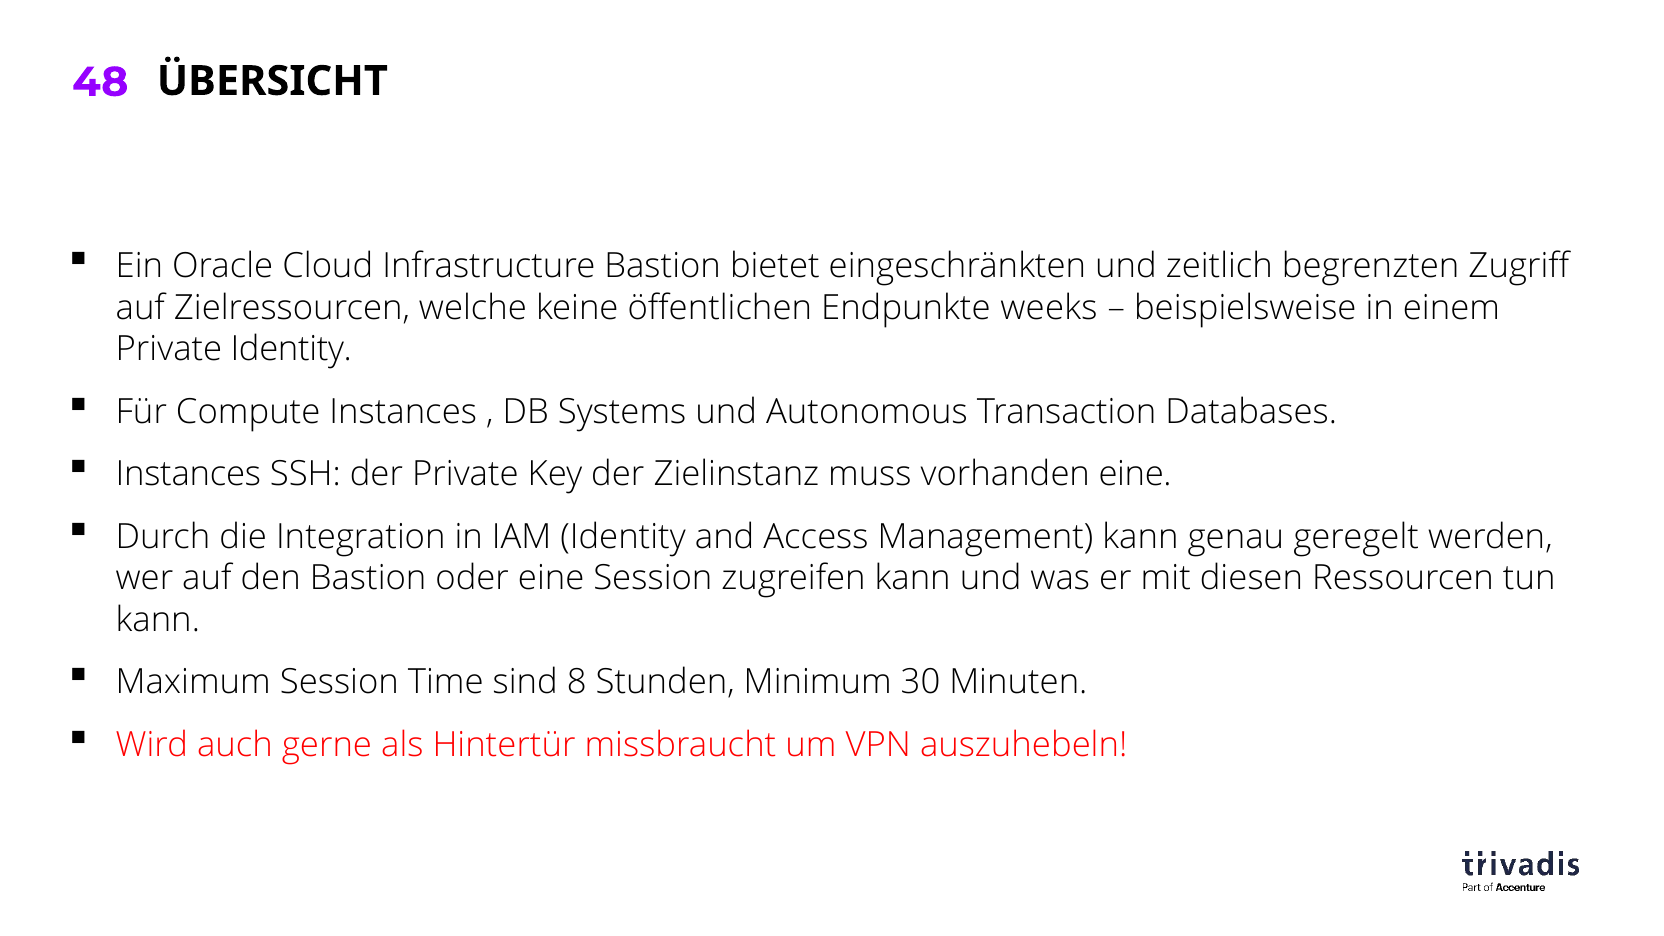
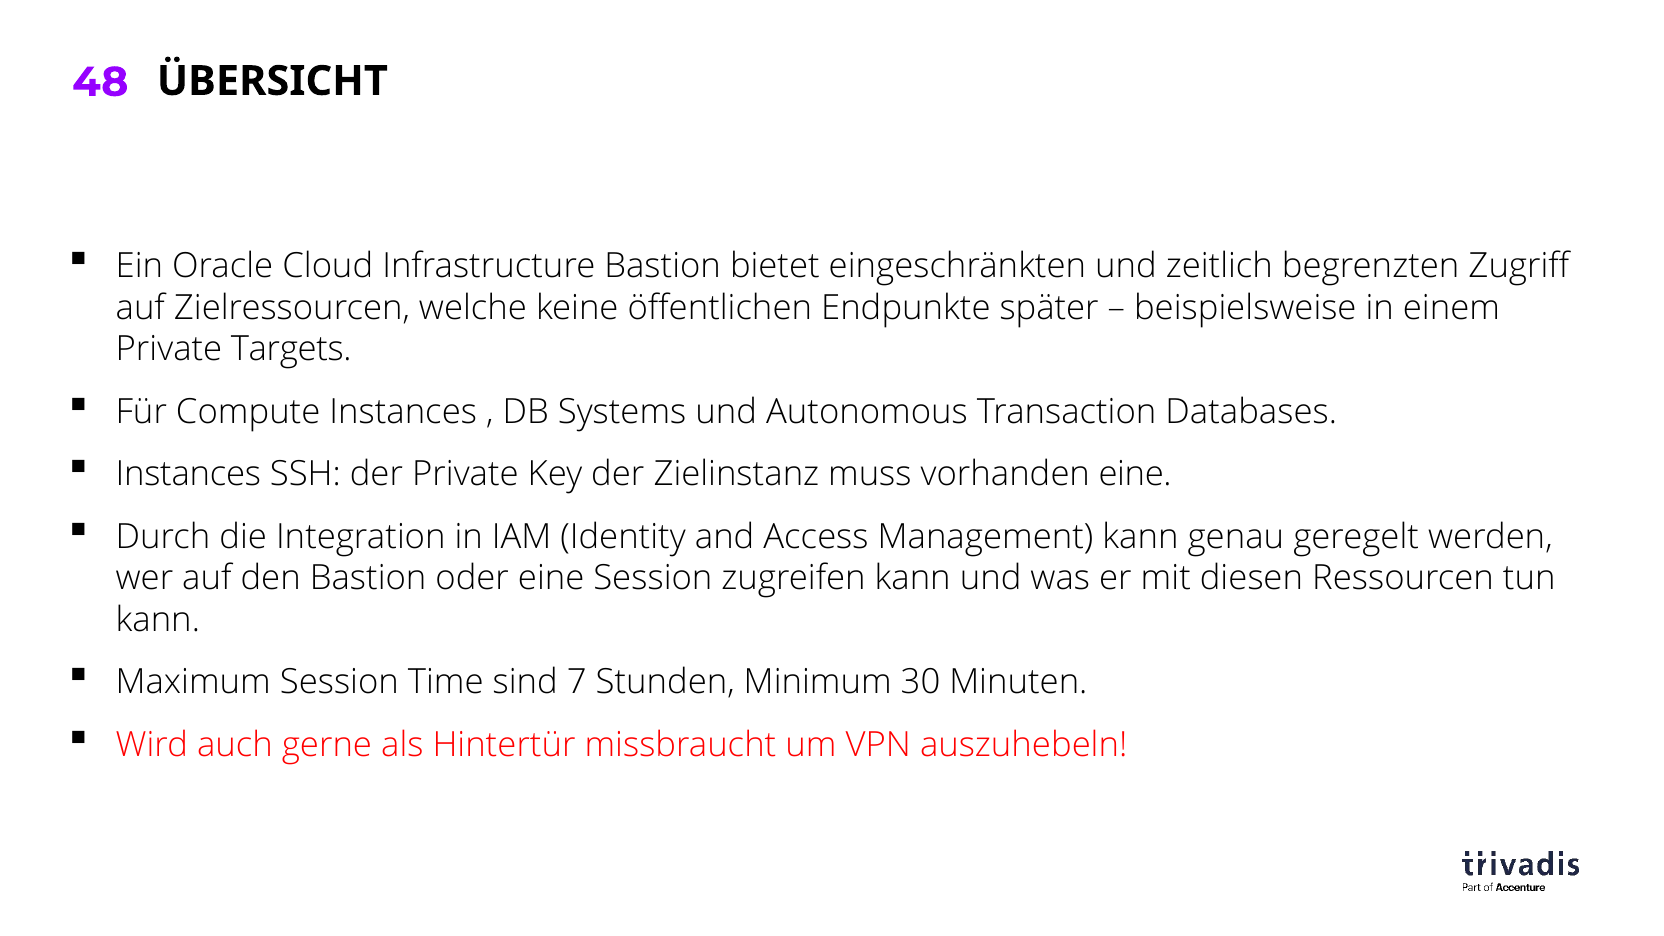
weeks: weeks -> später
Private Identity: Identity -> Targets
8: 8 -> 7
